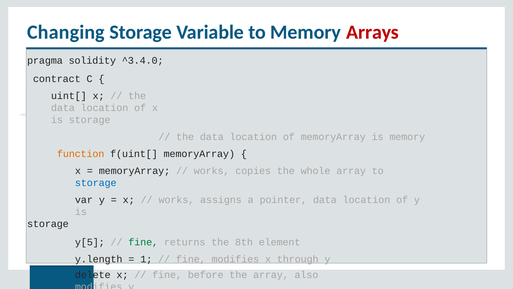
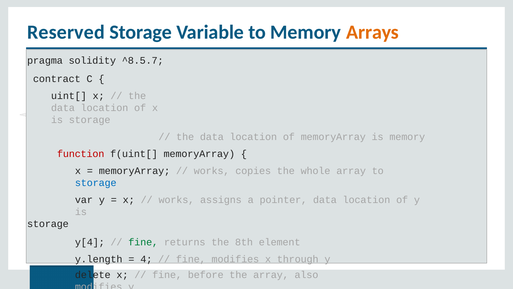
Changing: Changing -> Reserved
Arrays colour: red -> orange
^3.4.0: ^3.4.0 -> ^8.5.7
function colour: orange -> red
y[5: y[5 -> y[4
1: 1 -> 4
